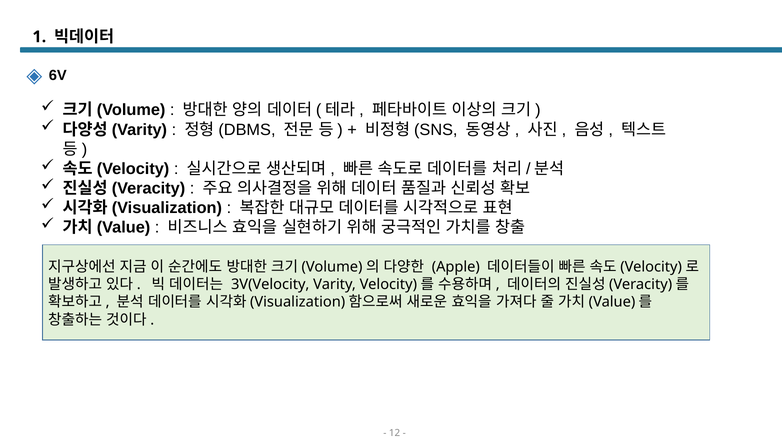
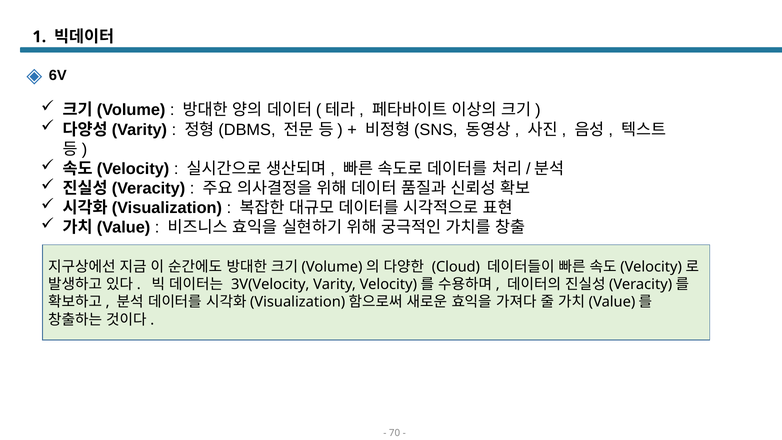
Apple: Apple -> Cloud
12: 12 -> 70
